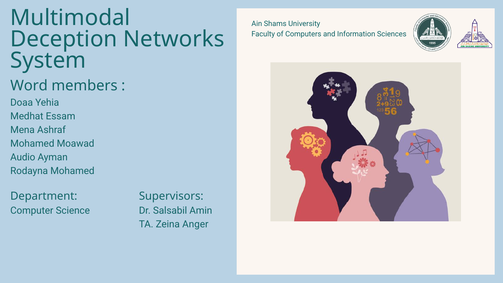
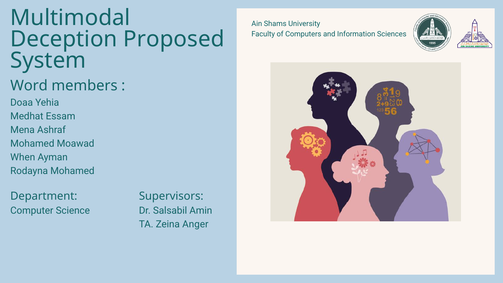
Networks: Networks -> Proposed
Audio: Audio -> When
